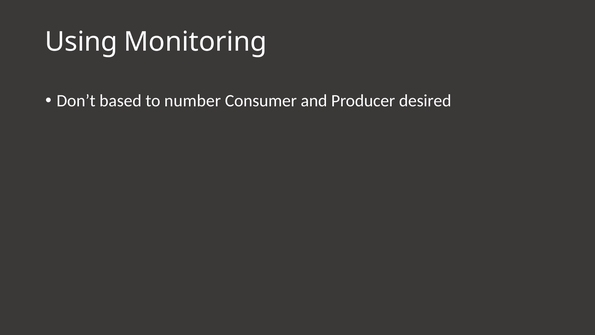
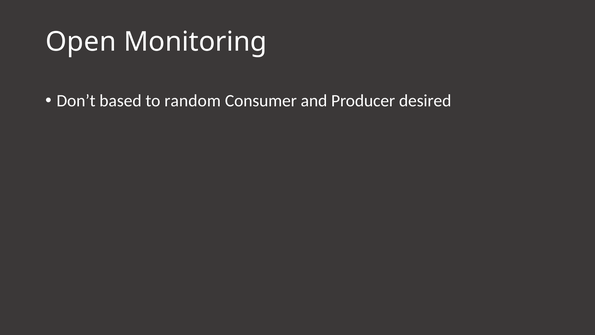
Using: Using -> Open
number: number -> random
